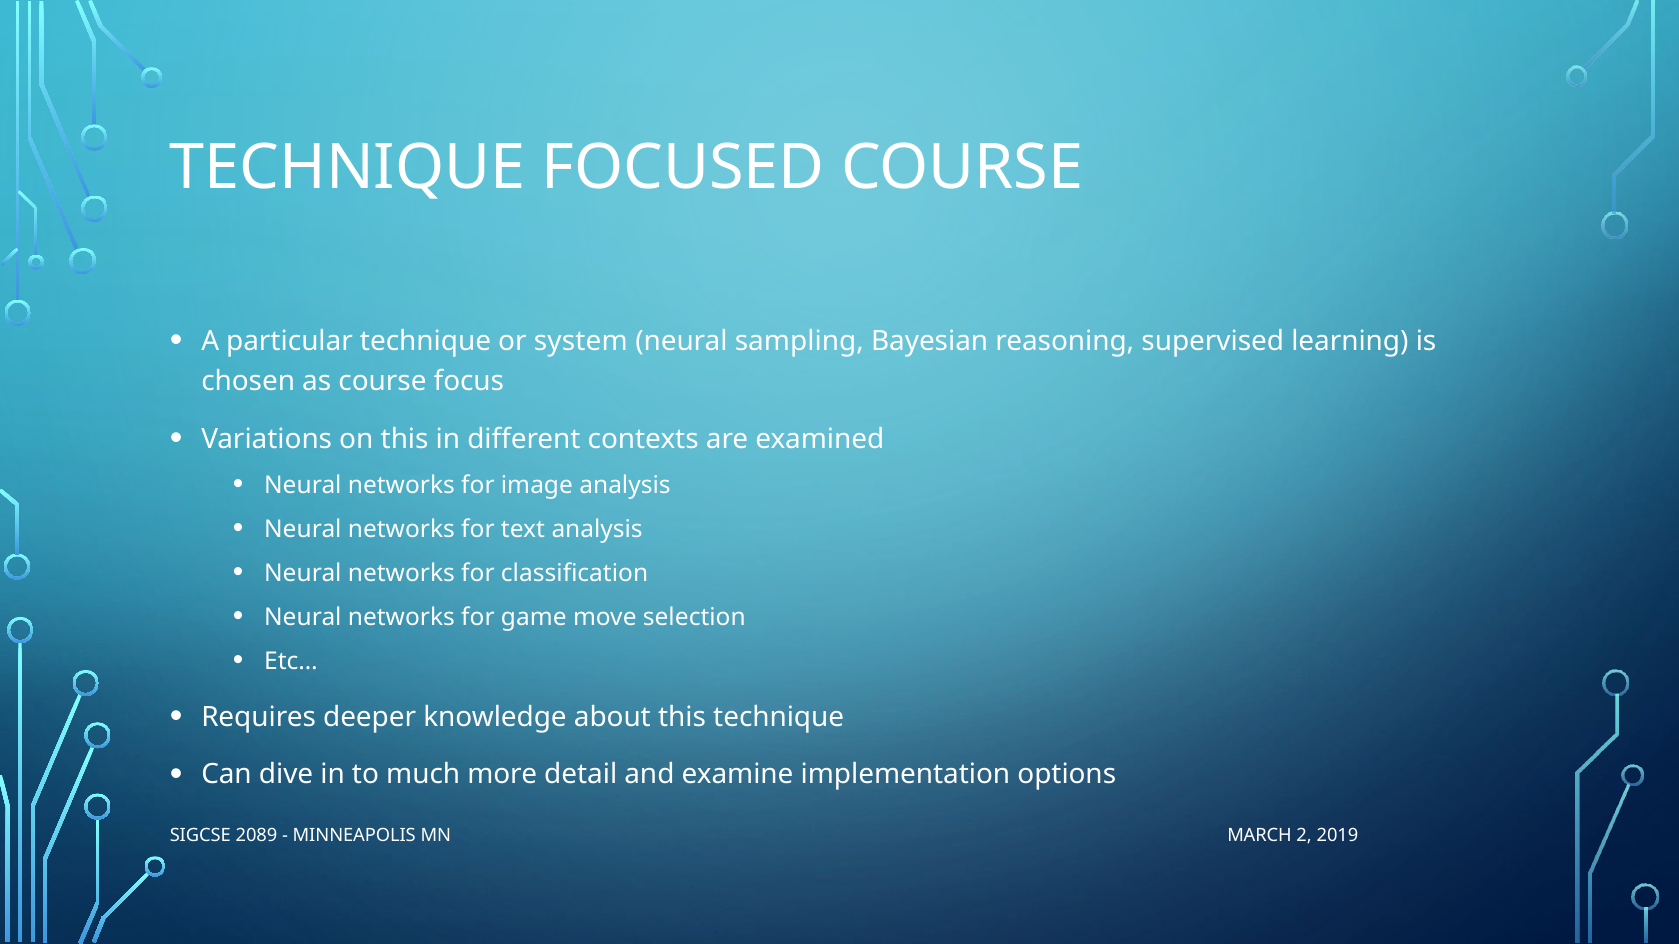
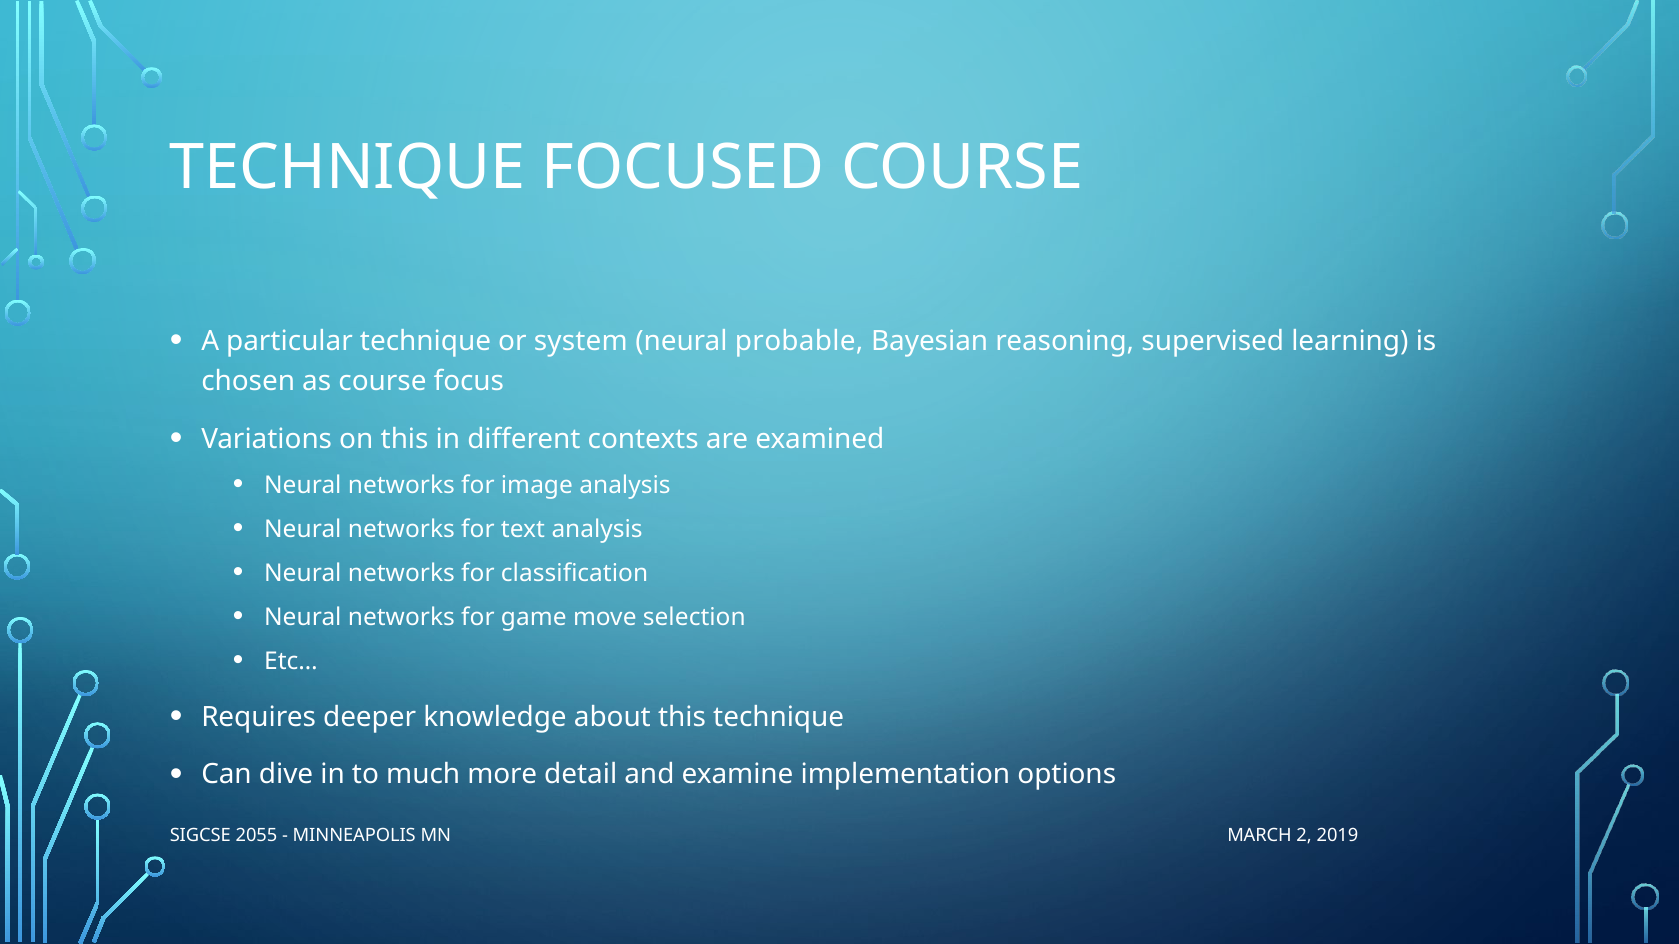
sampling: sampling -> probable
2089: 2089 -> 2055
